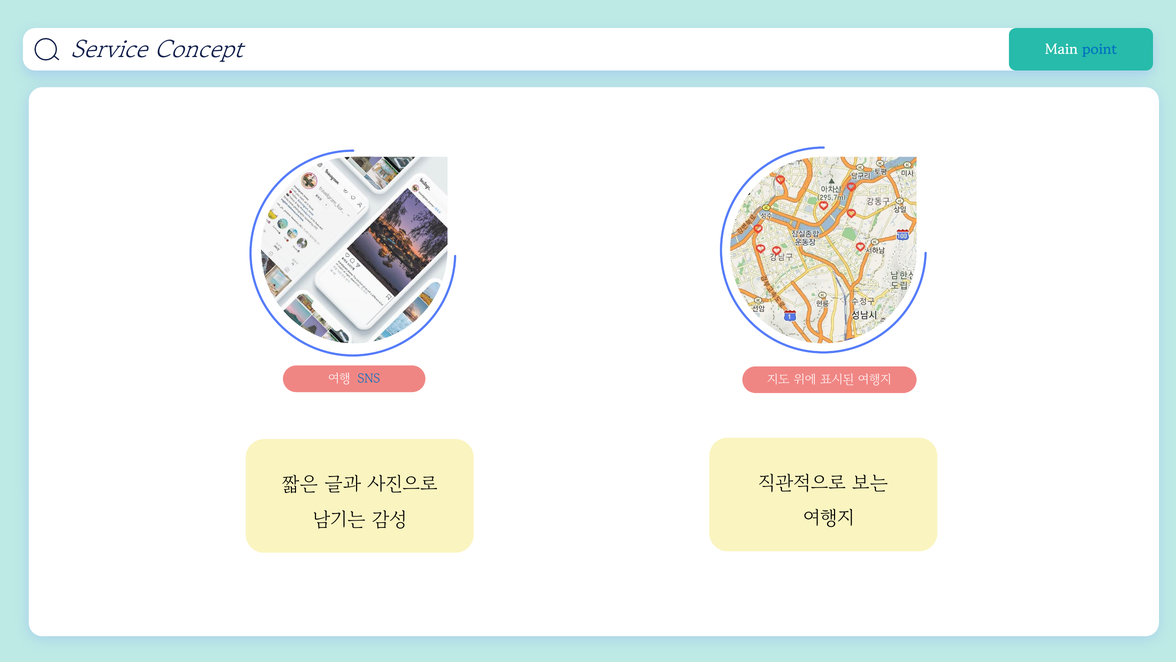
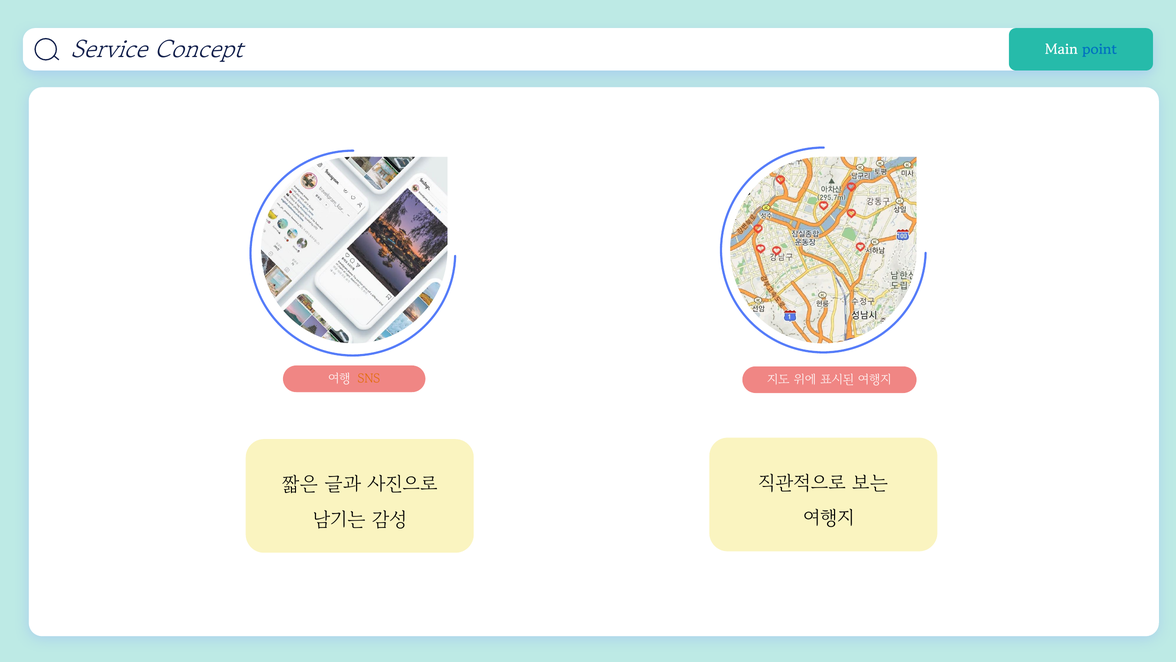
SNS colour: blue -> orange
